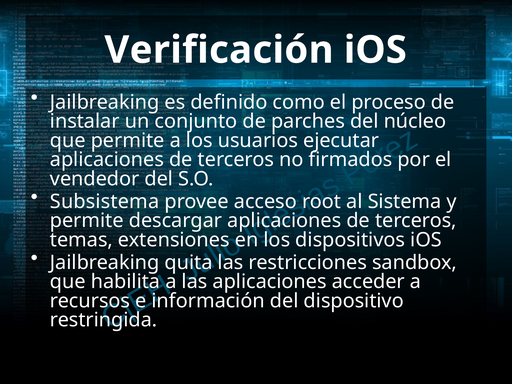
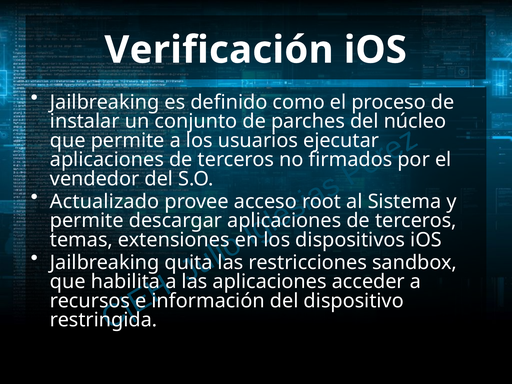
Subsistema: Subsistema -> Actualizado
